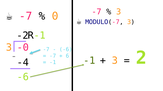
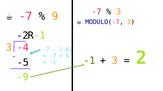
0: 0 -> 9
-0: -0 -> -4
-4: -4 -> -5
-6 at (23, 77): -6 -> -9
